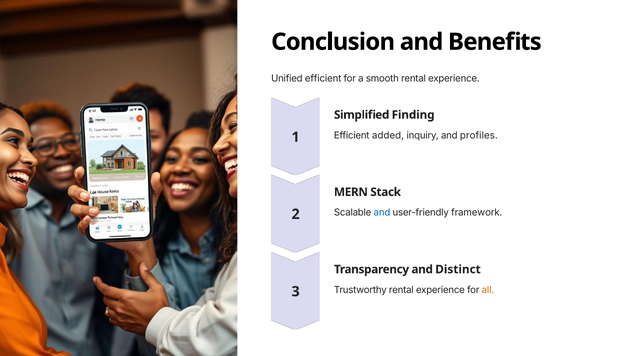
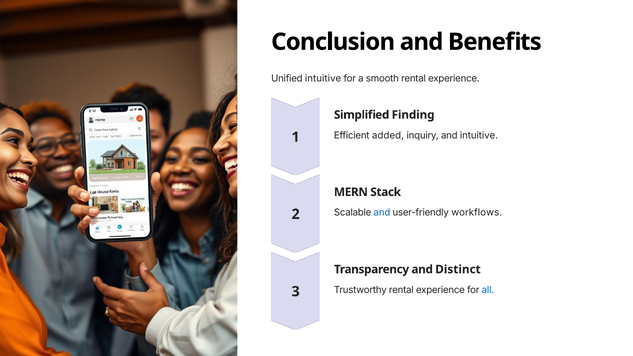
Unified efficient: efficient -> intuitive
and profiles: profiles -> intuitive
framework: framework -> workflows
all colour: orange -> blue
